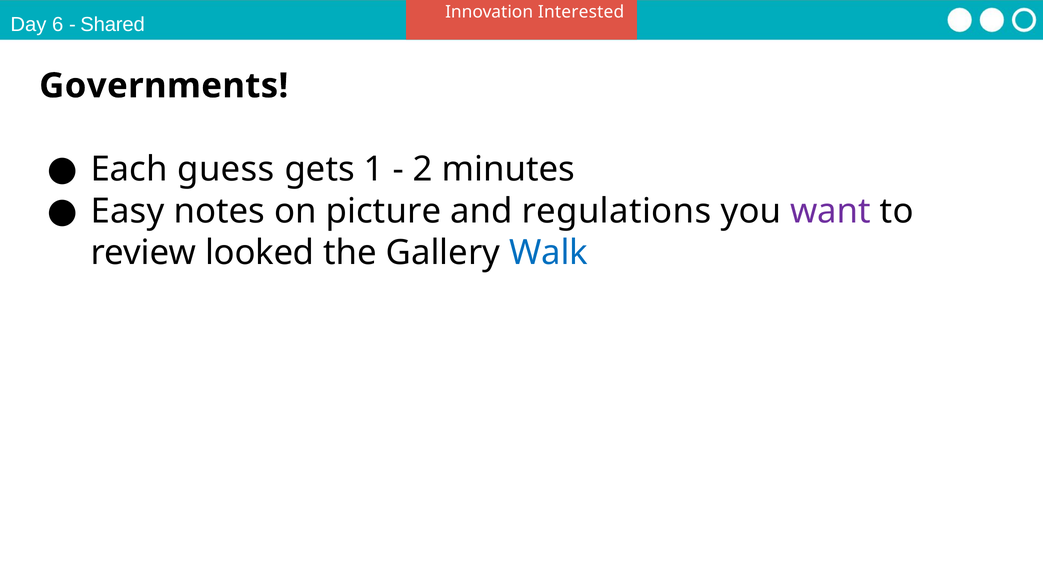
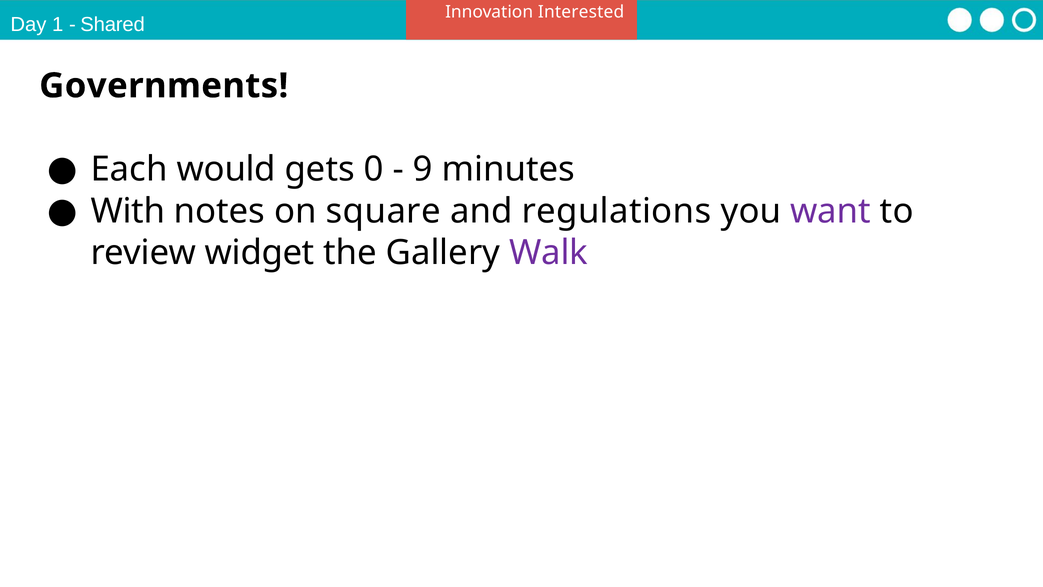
6: 6 -> 1
guess: guess -> would
1: 1 -> 0
2: 2 -> 9
Easy: Easy -> With
picture: picture -> square
looked: looked -> widget
Walk colour: blue -> purple
